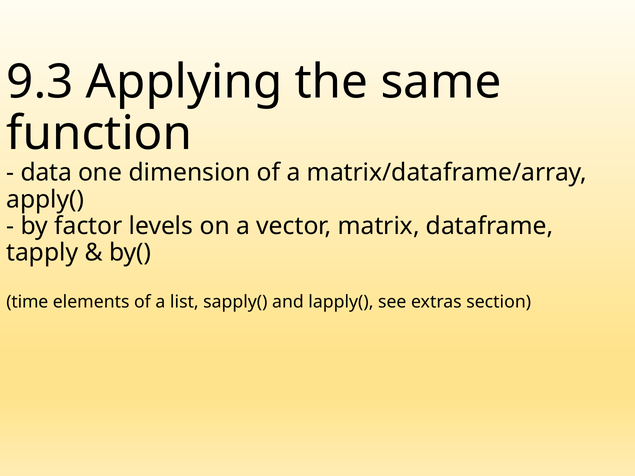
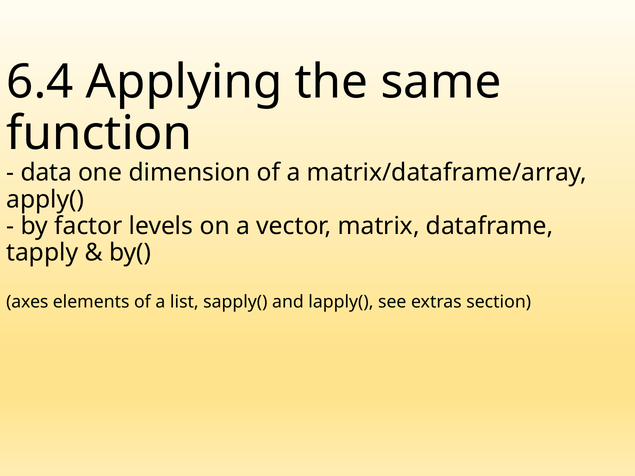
9.3: 9.3 -> 6.4
time: time -> axes
